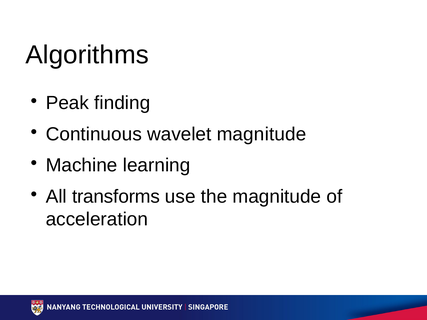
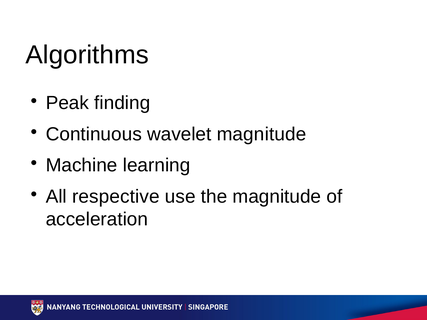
transforms: transforms -> respective
